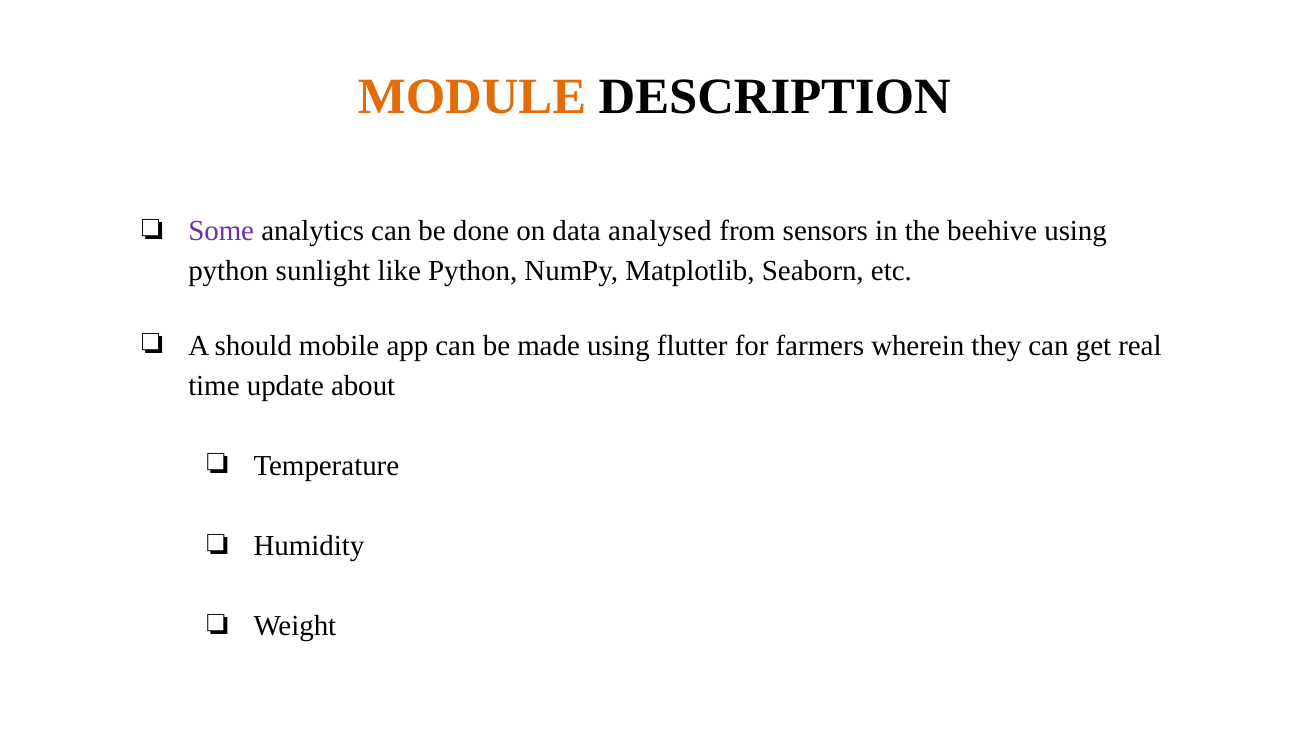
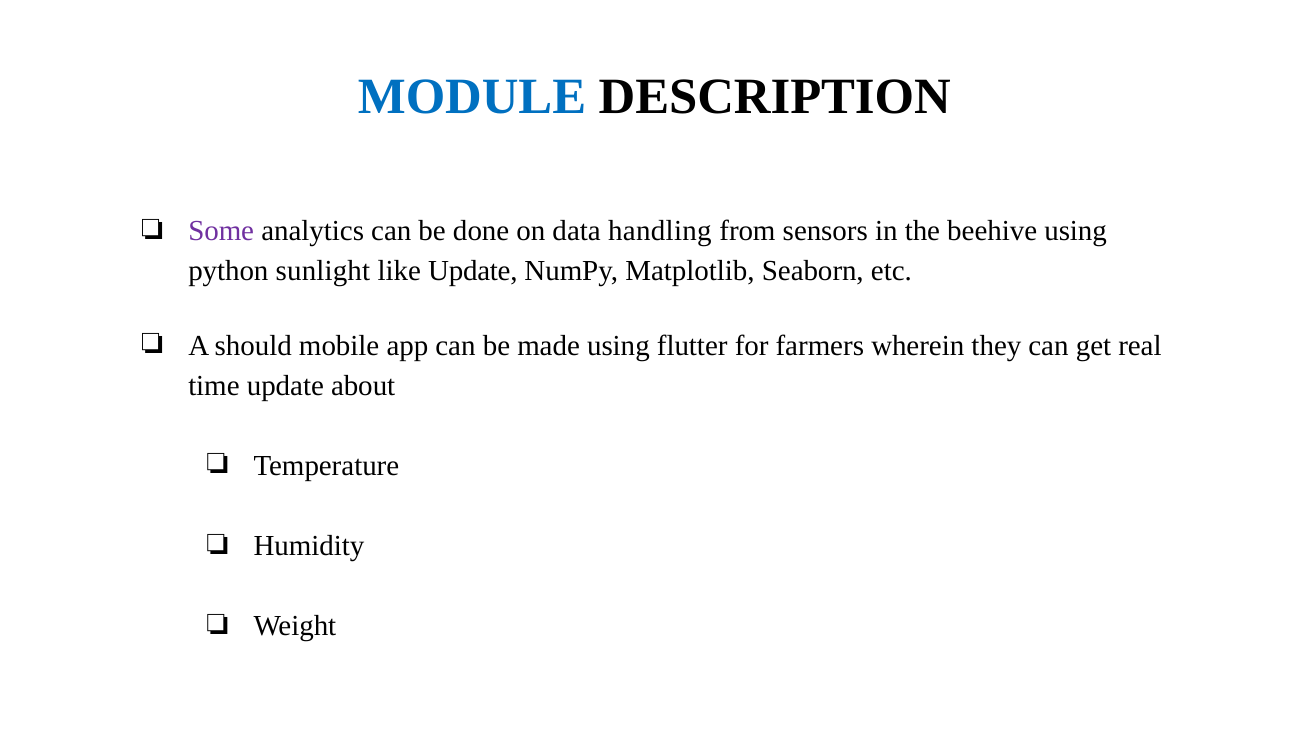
MODULE colour: orange -> blue
analysed: analysed -> handling
like Python: Python -> Update
